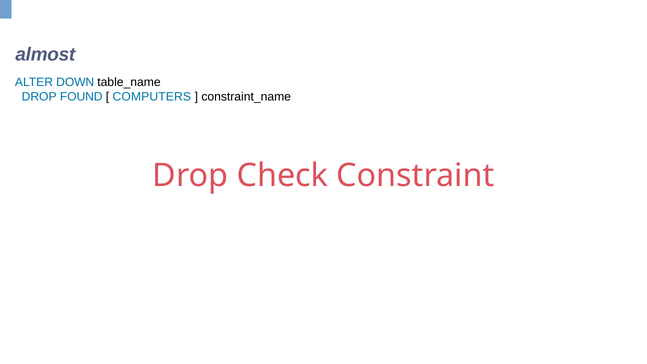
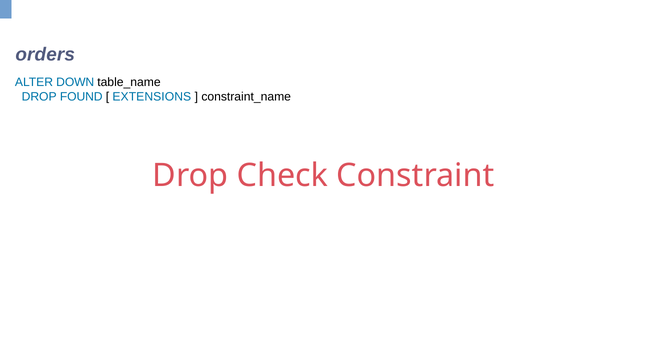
almost: almost -> orders
COMPUTERS: COMPUTERS -> EXTENSIONS
